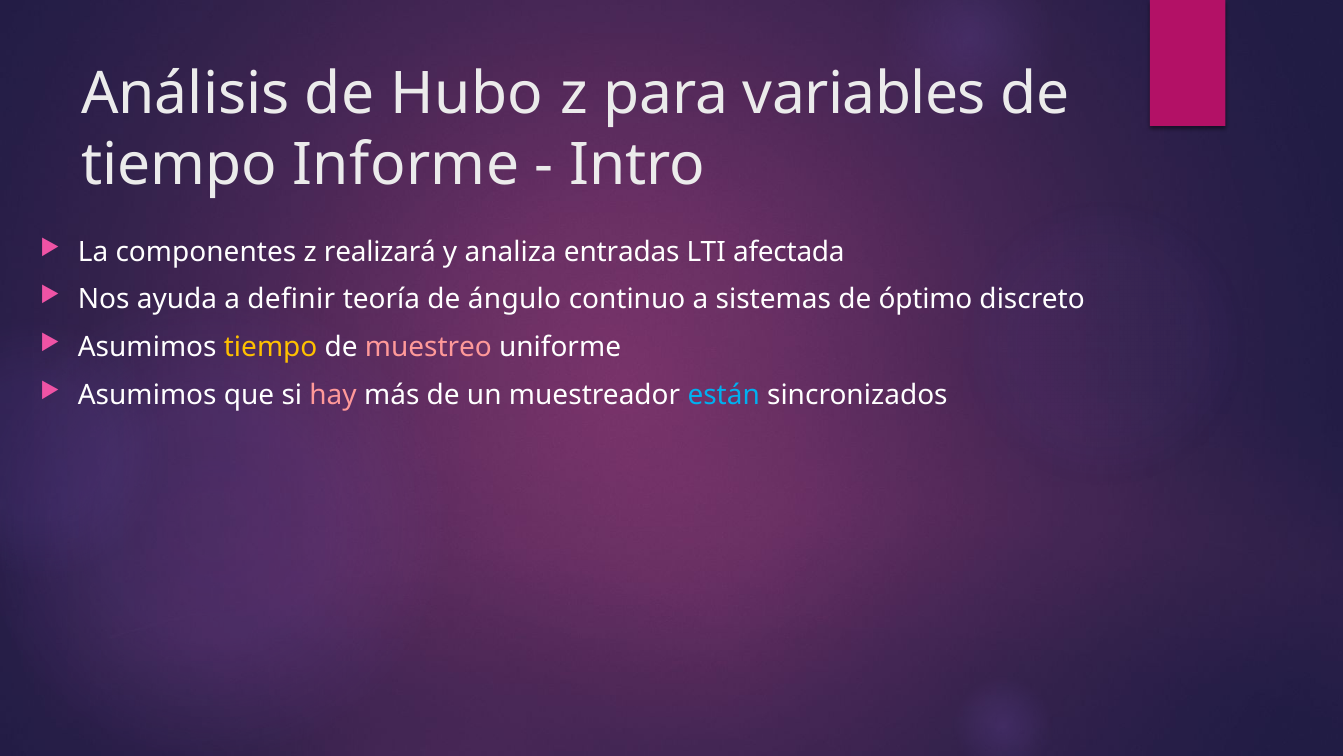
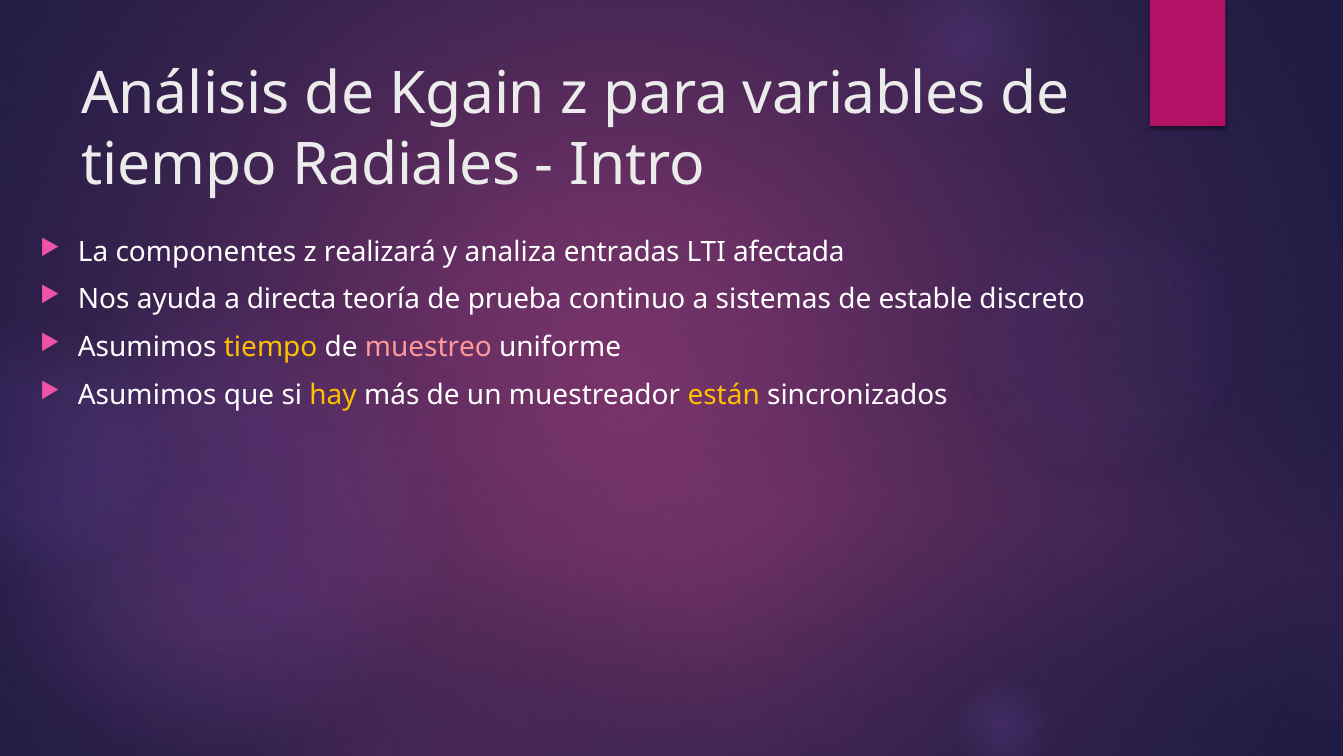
Hubo: Hubo -> Kgain
Informe: Informe -> Radiales
definir: definir -> directa
ángulo: ángulo -> prueba
óptimo: óptimo -> estable
hay colour: pink -> yellow
están colour: light blue -> yellow
